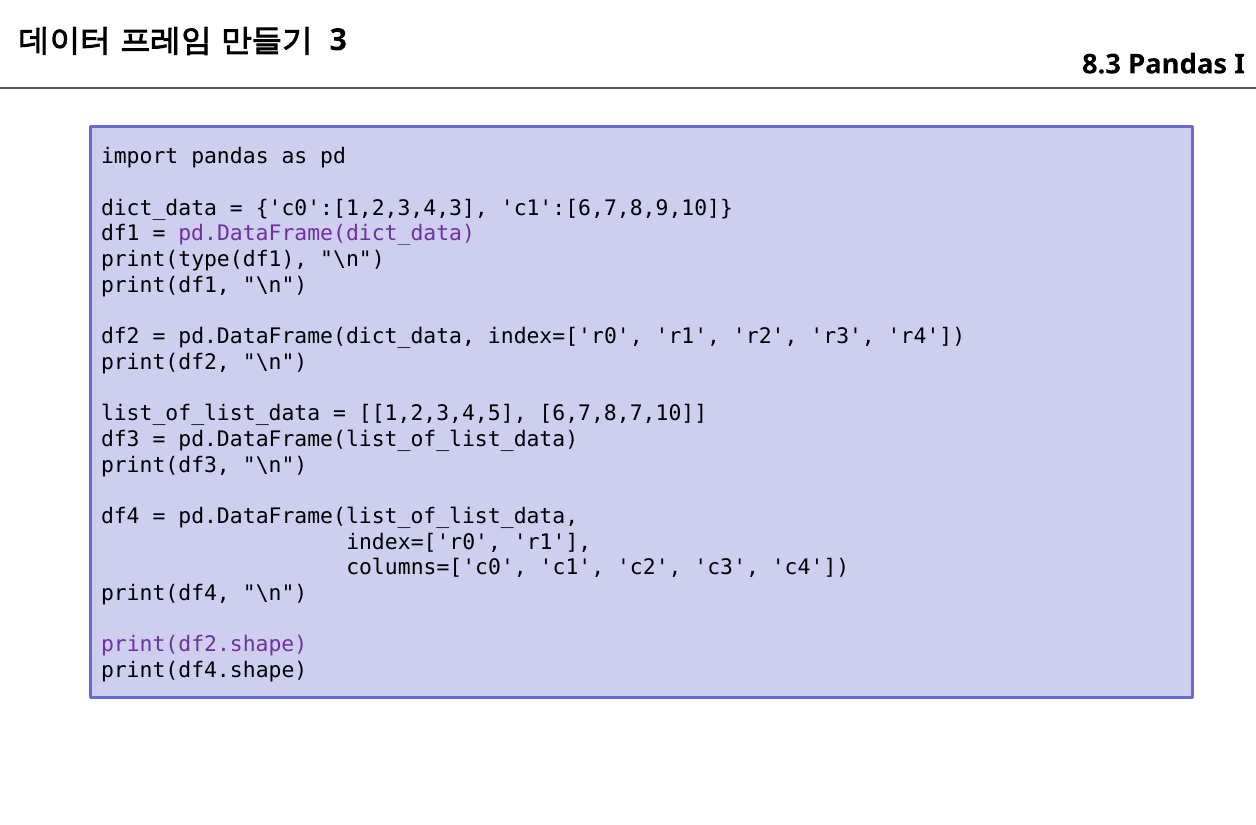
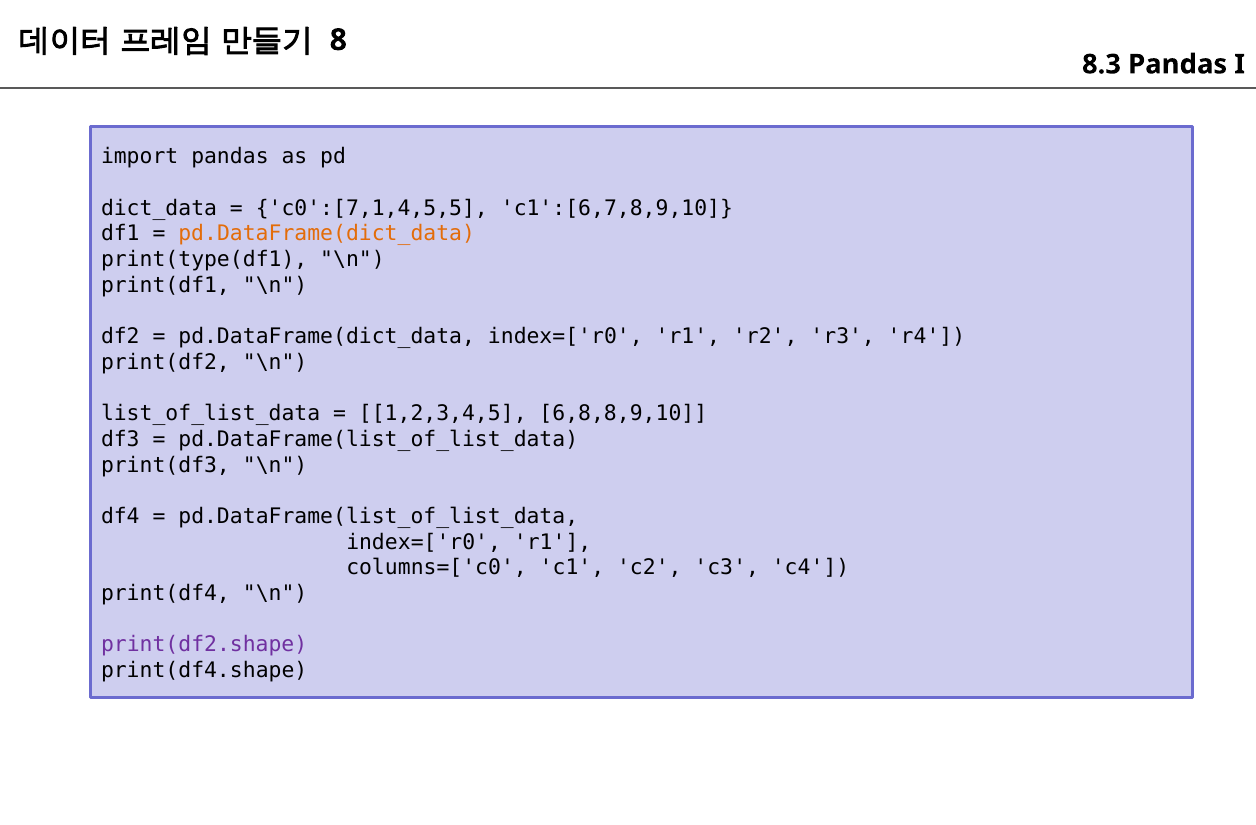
3: 3 -> 8
c0':[1,2,3,4,3: c0':[1,2,3,4,3 -> c0':[7,1,4,5,5
pd.DataFrame(dict_data at (327, 234) colour: purple -> orange
6,7,8,7,10: 6,7,8,7,10 -> 6,8,8,9,10
